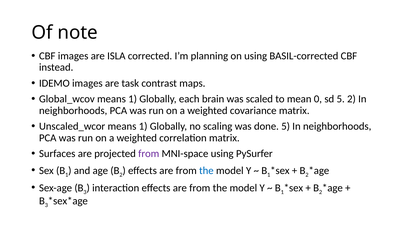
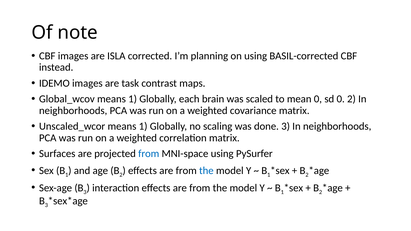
sd 5: 5 -> 0
done 5: 5 -> 3
from at (149, 154) colour: purple -> blue
